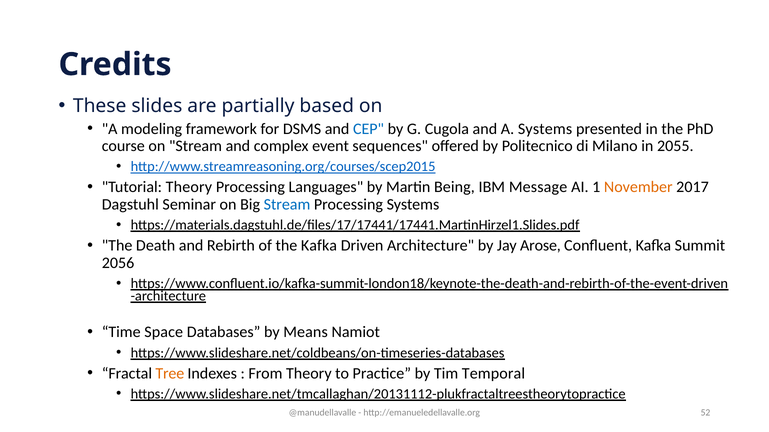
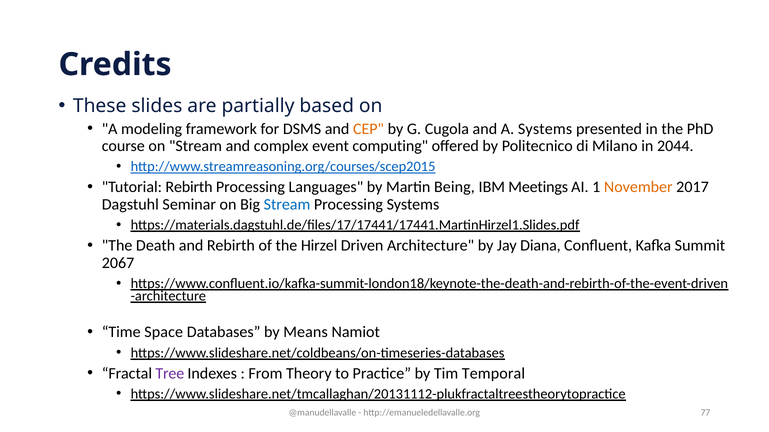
CEP colour: blue -> orange
sequences: sequences -> computing
2055: 2055 -> 2044
Tutorial Theory: Theory -> Rebirth
Message: Message -> Meetings
the Kafka: Kafka -> Hirzel
Arose: Arose -> Diana
2056: 2056 -> 2067
Tree colour: orange -> purple
52: 52 -> 77
